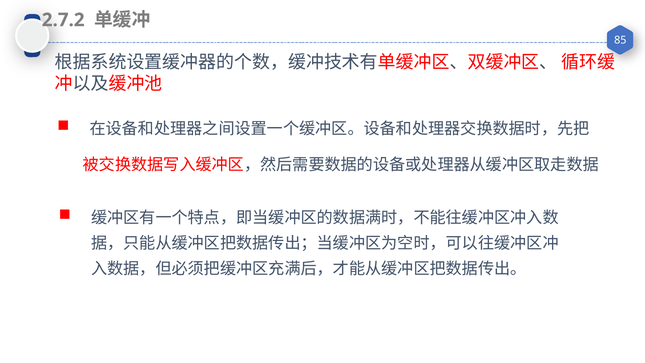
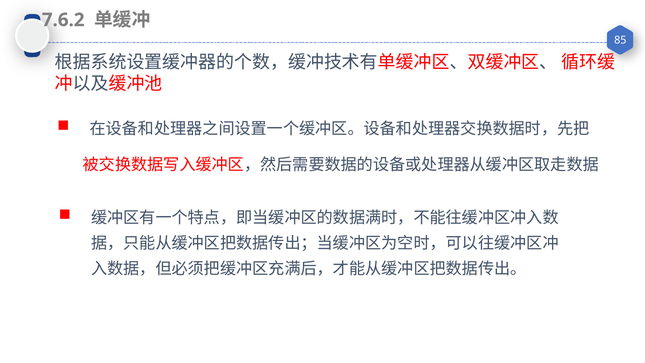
2.7.2: 2.7.2 -> 7.6.2
